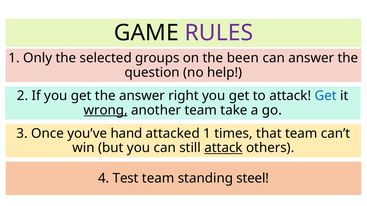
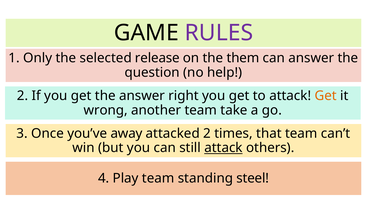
groups: groups -> release
been: been -> them
Get at (326, 96) colour: blue -> orange
wrong underline: present -> none
hand: hand -> away
attacked 1: 1 -> 2
Test: Test -> Play
